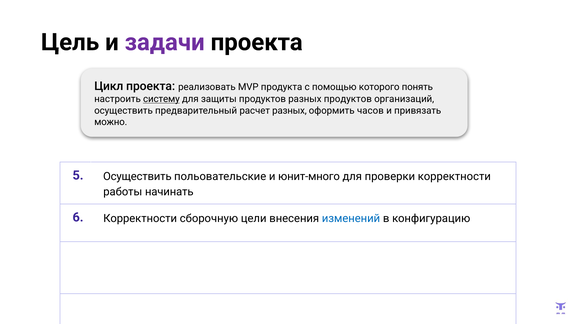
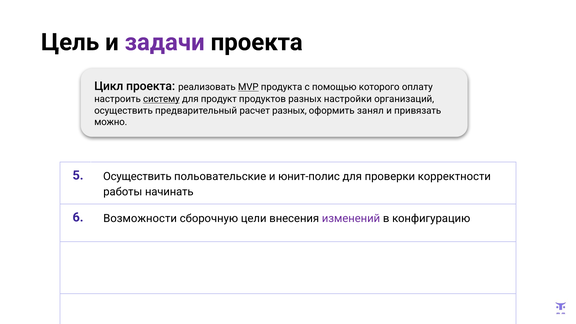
MVP underline: none -> present
понять: понять -> оплату
защиты: защиты -> продукт
разных продуктов: продуктов -> настройки
часов: часов -> занял
юнит-много: юнит-много -> юнит-полис
6 Корректности: Корректности -> Возможности
изменений colour: blue -> purple
